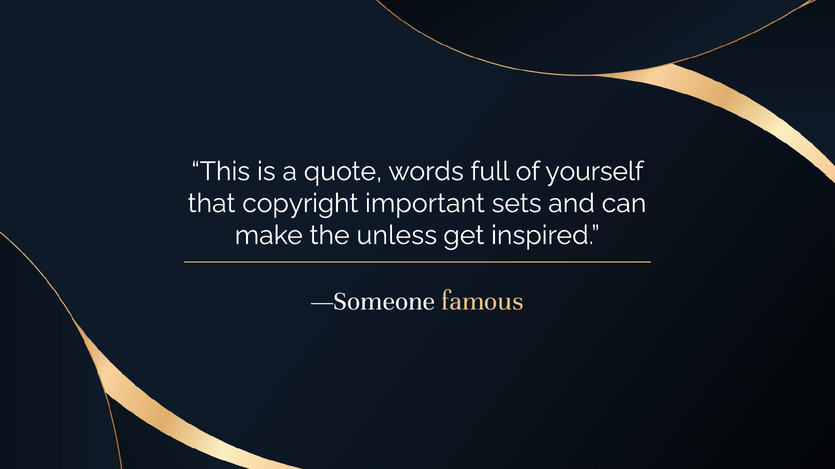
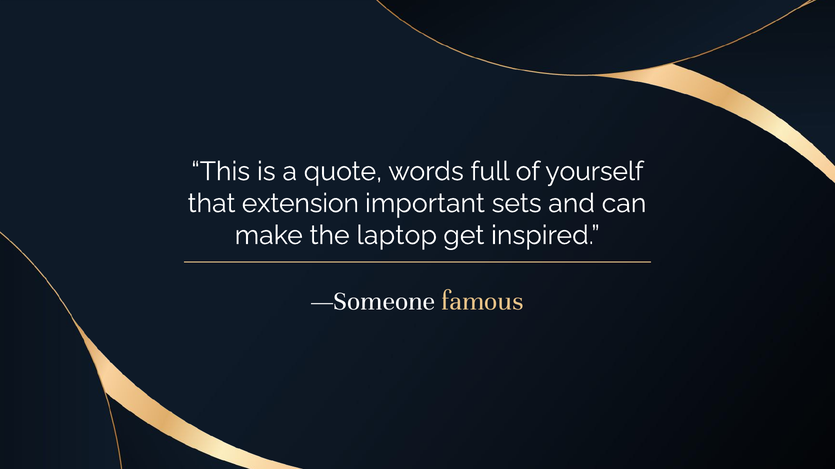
copyright: copyright -> extension
unless: unless -> laptop
